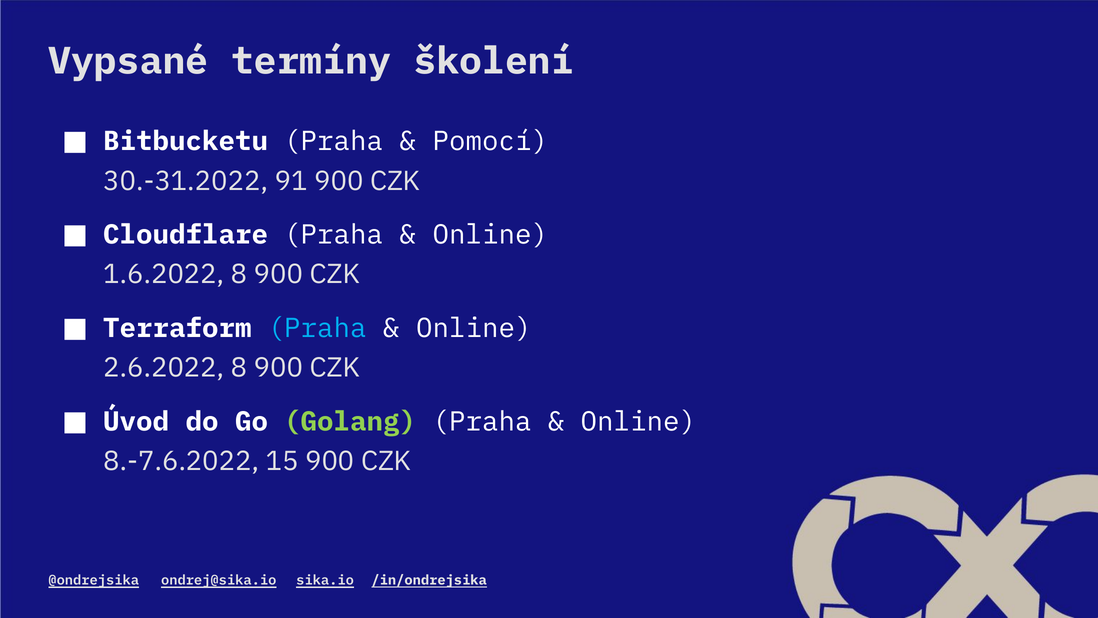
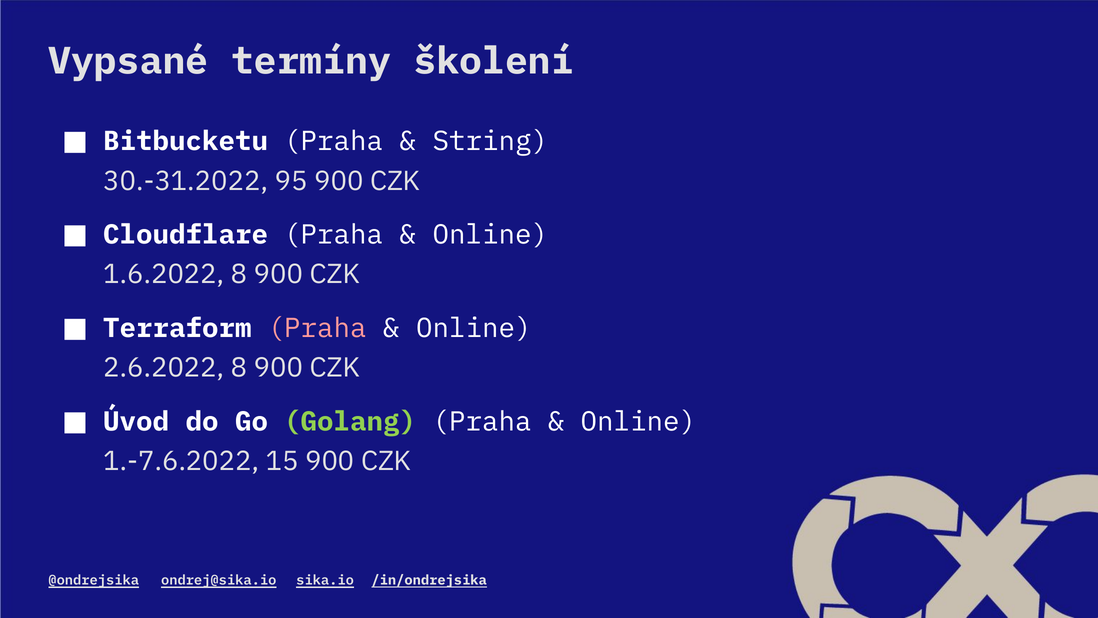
Pomocí: Pomocí -> String
91: 91 -> 95
Praha at (317, 328) colour: light blue -> pink
8.-7.6.2022: 8.-7.6.2022 -> 1.-7.6.2022
